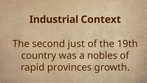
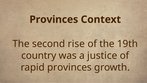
Industrial at (54, 19): Industrial -> Provinces
just: just -> rise
nobles: nobles -> justice
